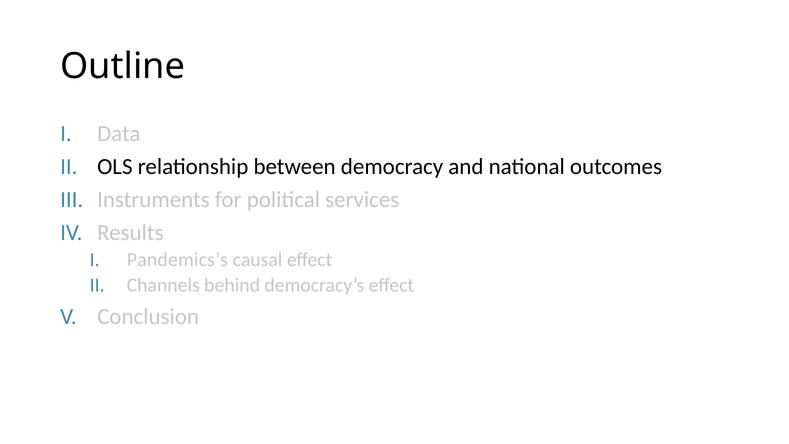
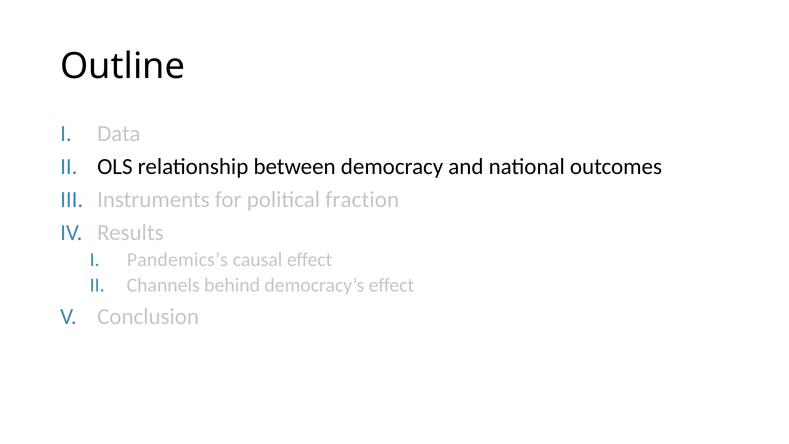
services: services -> fraction
